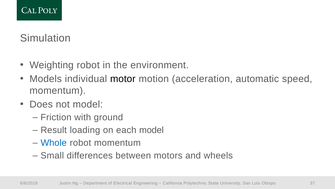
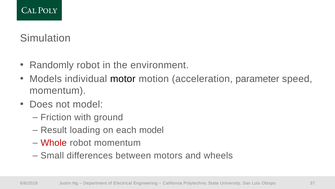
Weighting: Weighting -> Randomly
automatic: automatic -> parameter
Whole colour: blue -> red
